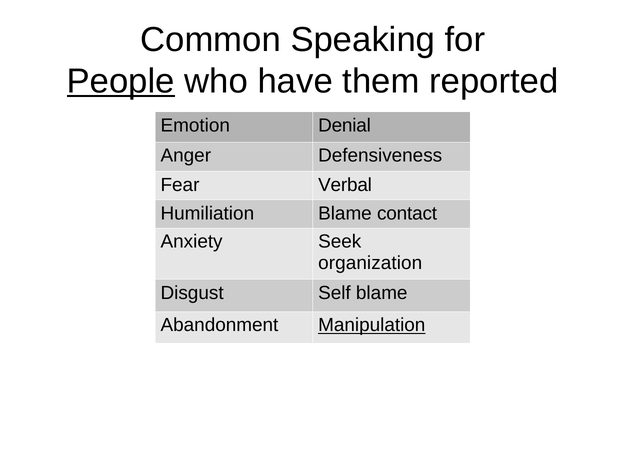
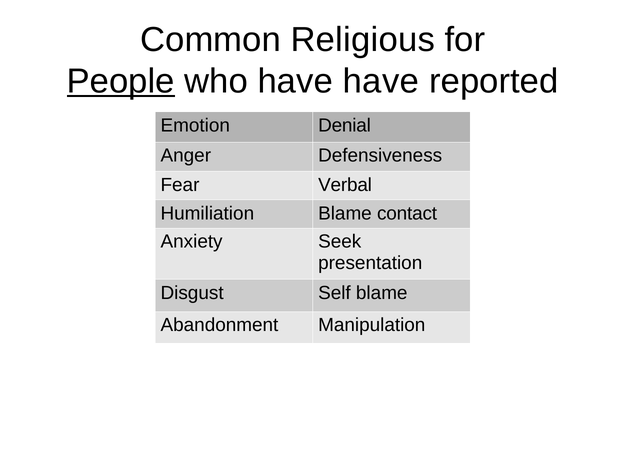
Speaking: Speaking -> Religious
have them: them -> have
organization: organization -> presentation
Manipulation underline: present -> none
